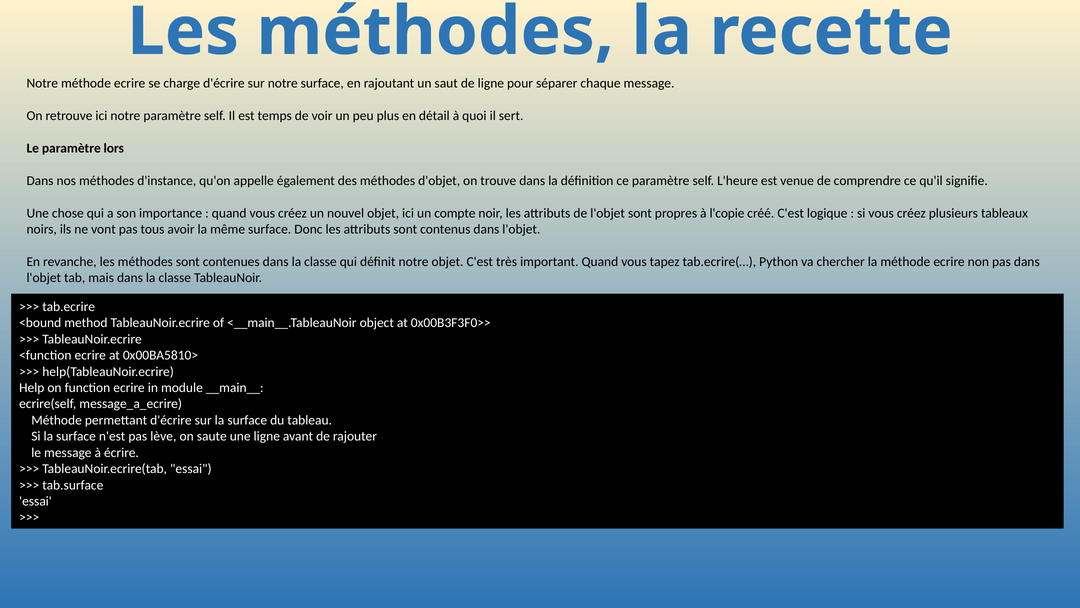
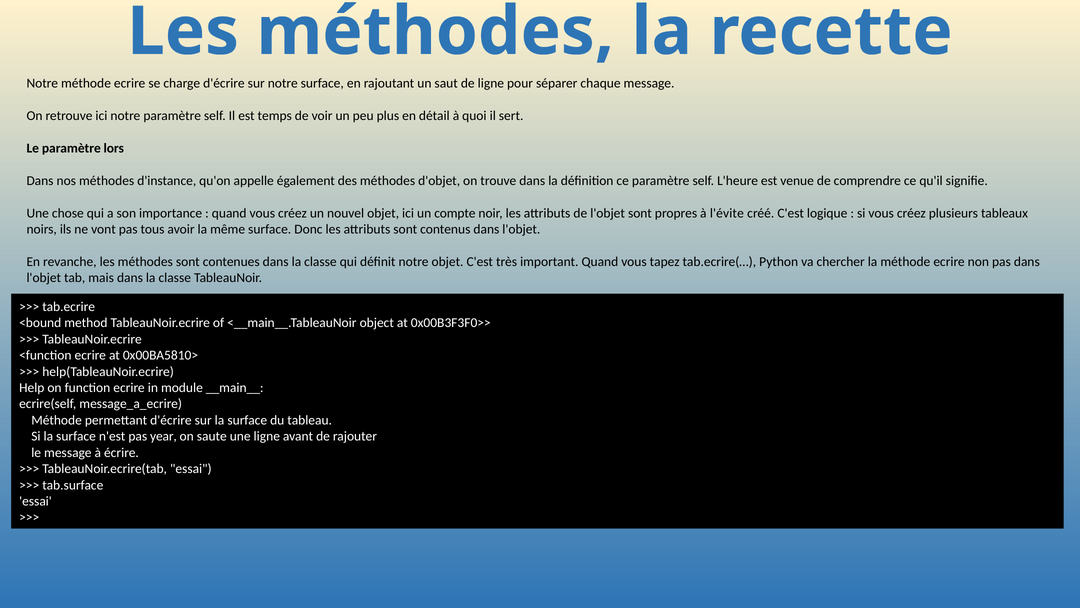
l'copie: l'copie -> l'évite
lève: lève -> year
